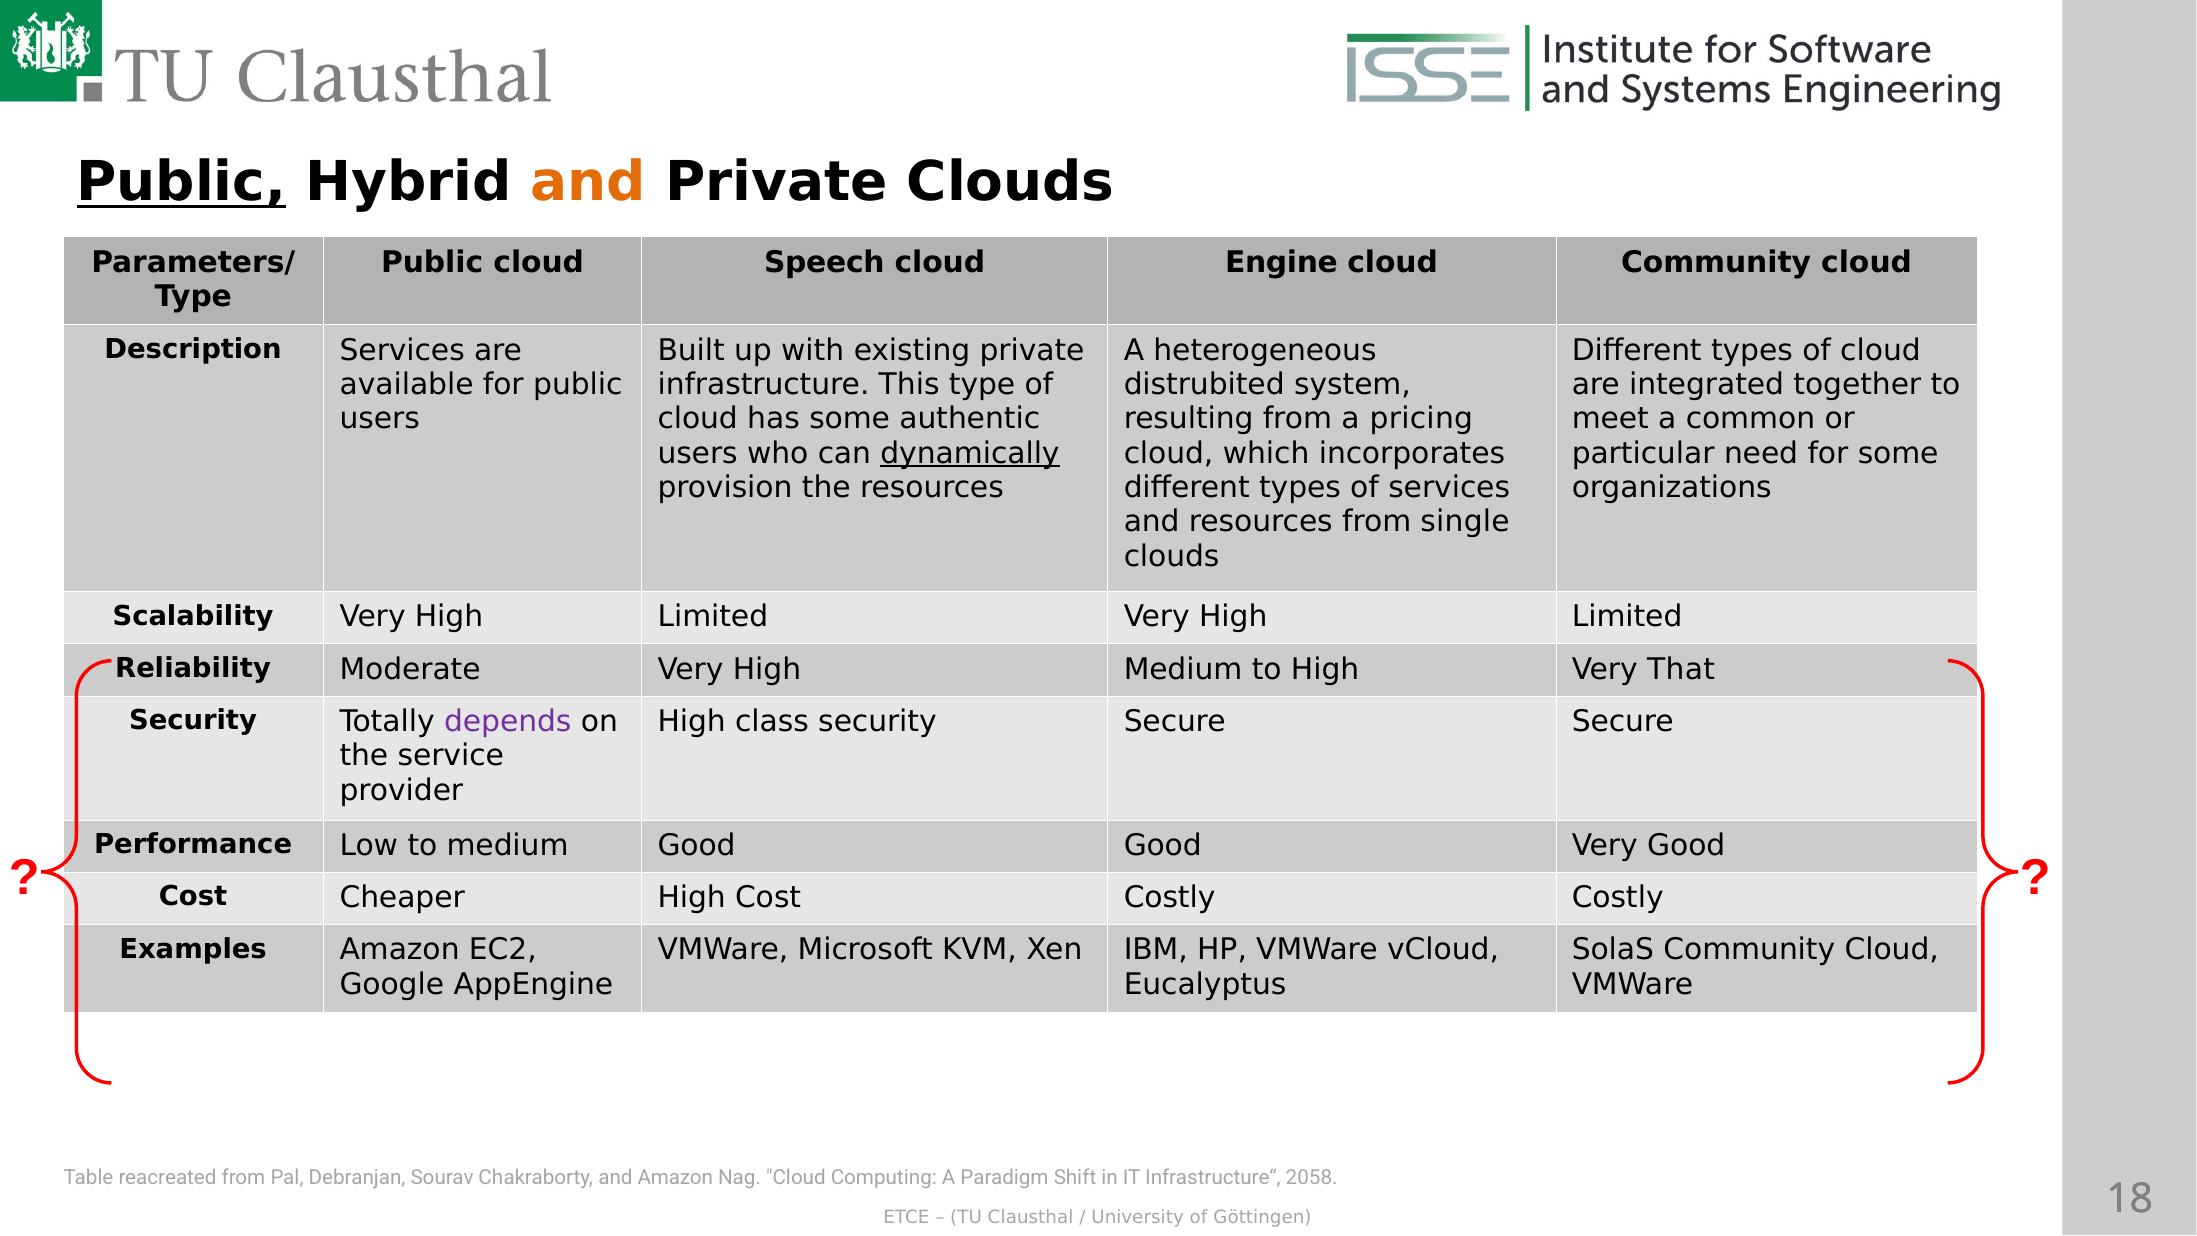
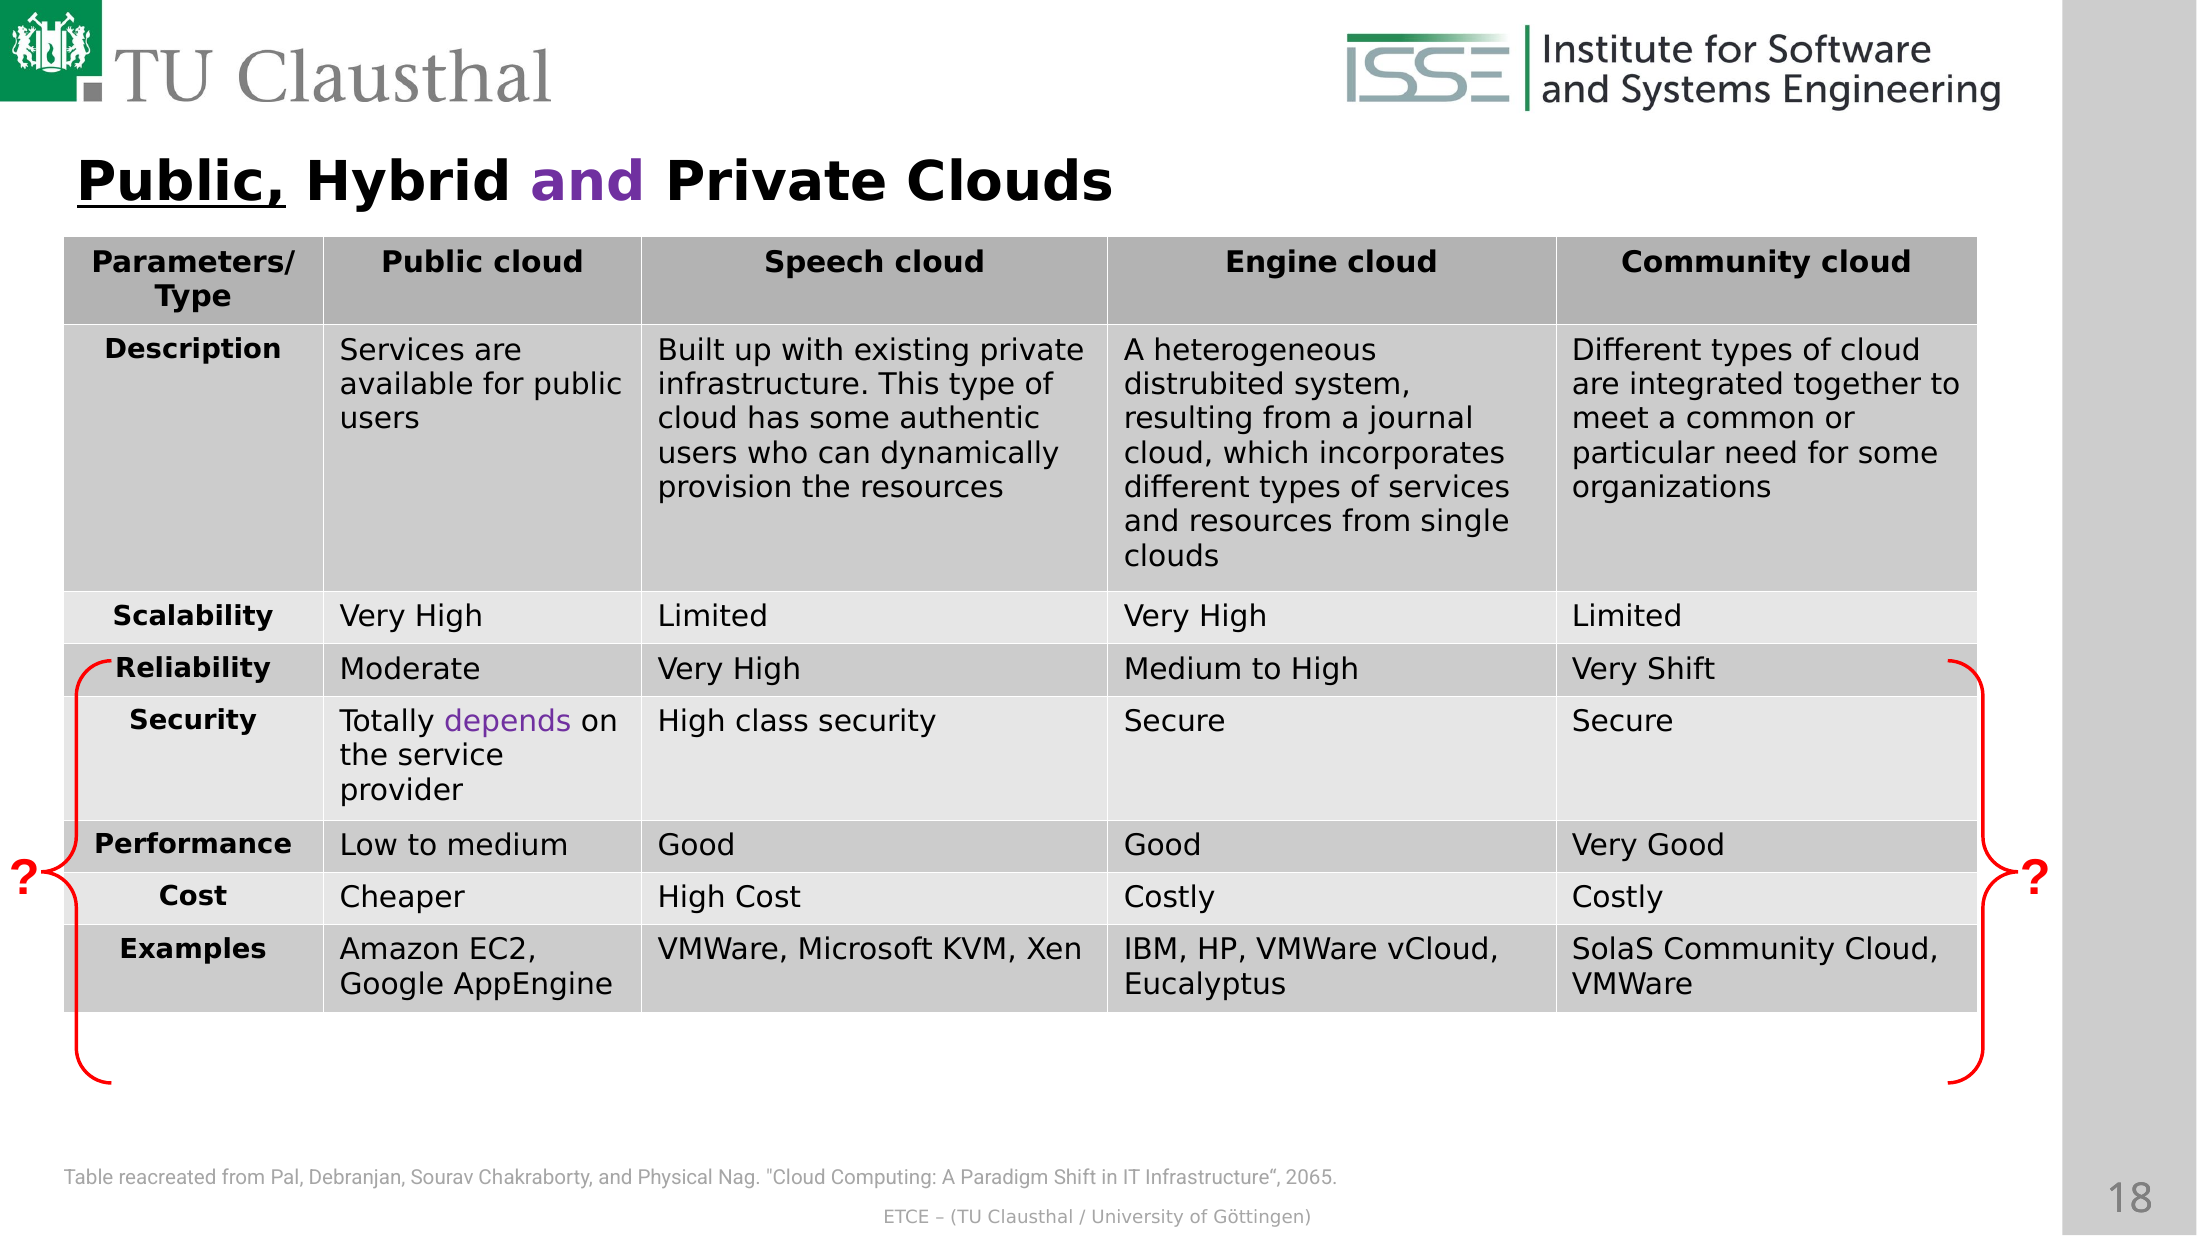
and at (588, 183) colour: orange -> purple
pricing: pricing -> journal
dynamically underline: present -> none
Very That: That -> Shift
and Amazon: Amazon -> Physical
2058: 2058 -> 2065
